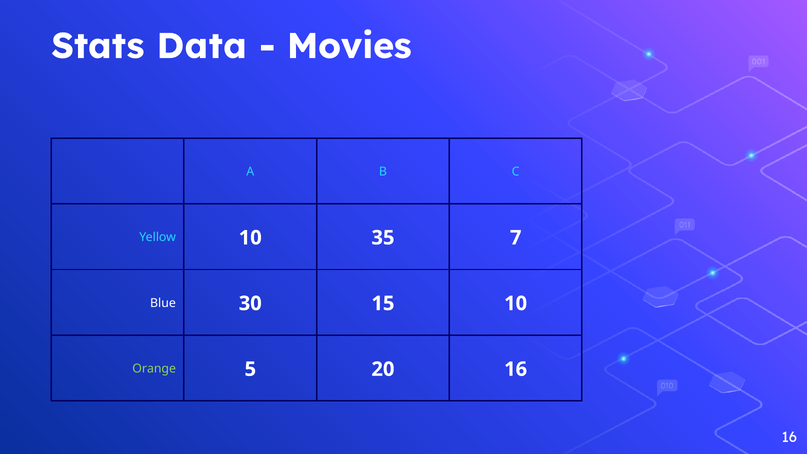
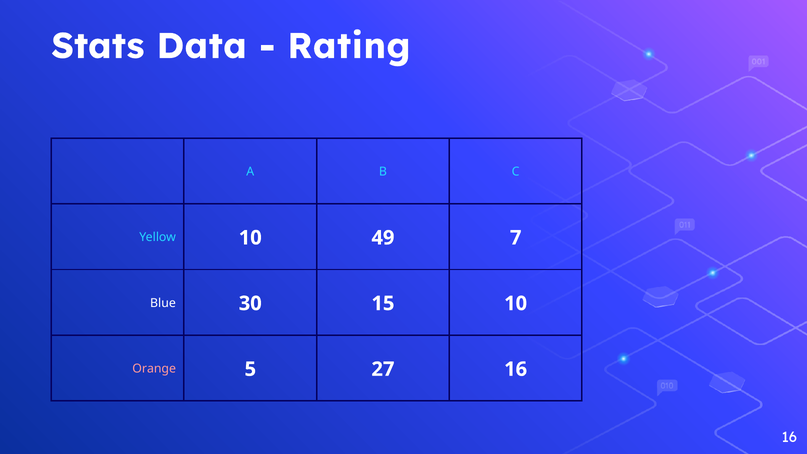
Movies: Movies -> Rating
35: 35 -> 49
Orange colour: light green -> pink
20: 20 -> 27
